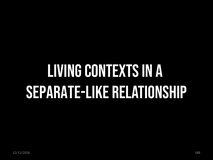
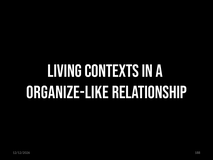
SEPARATE-LIKE: SEPARATE-LIKE -> ORGANIZE-LIKE
